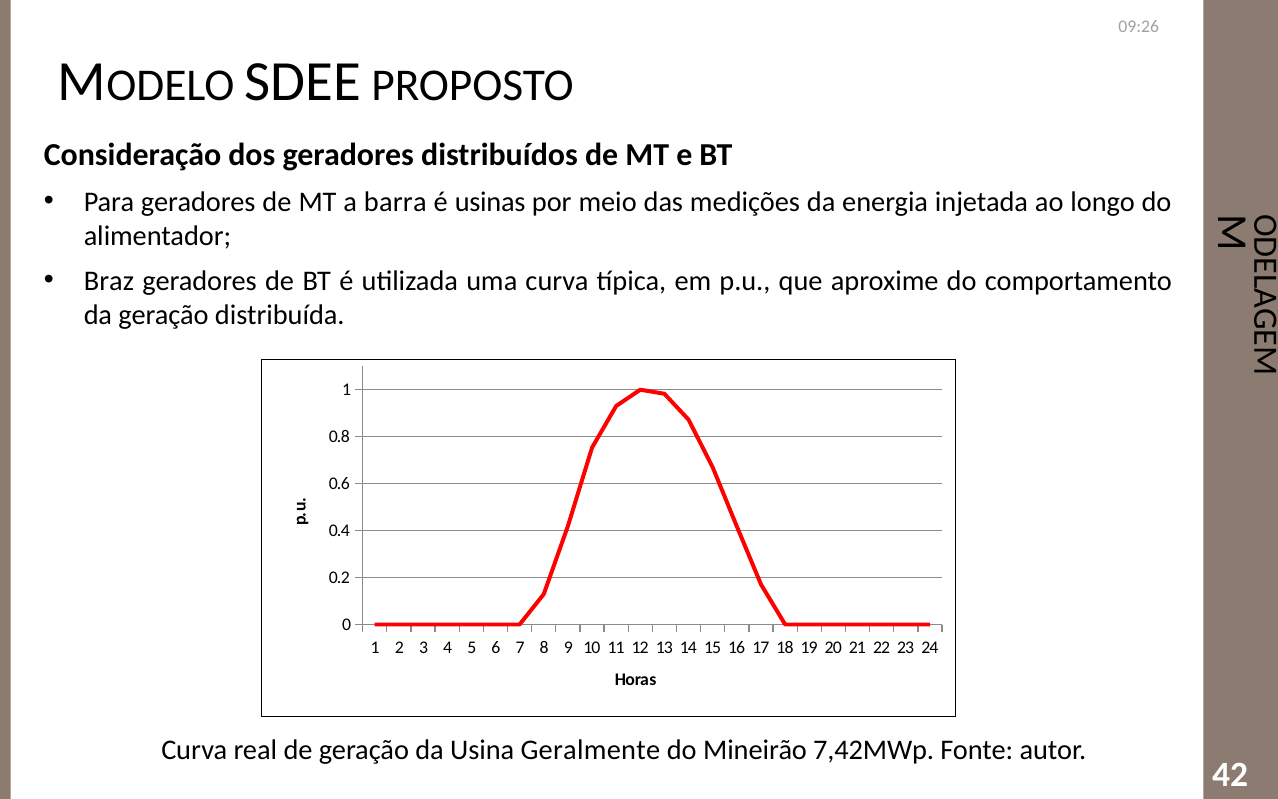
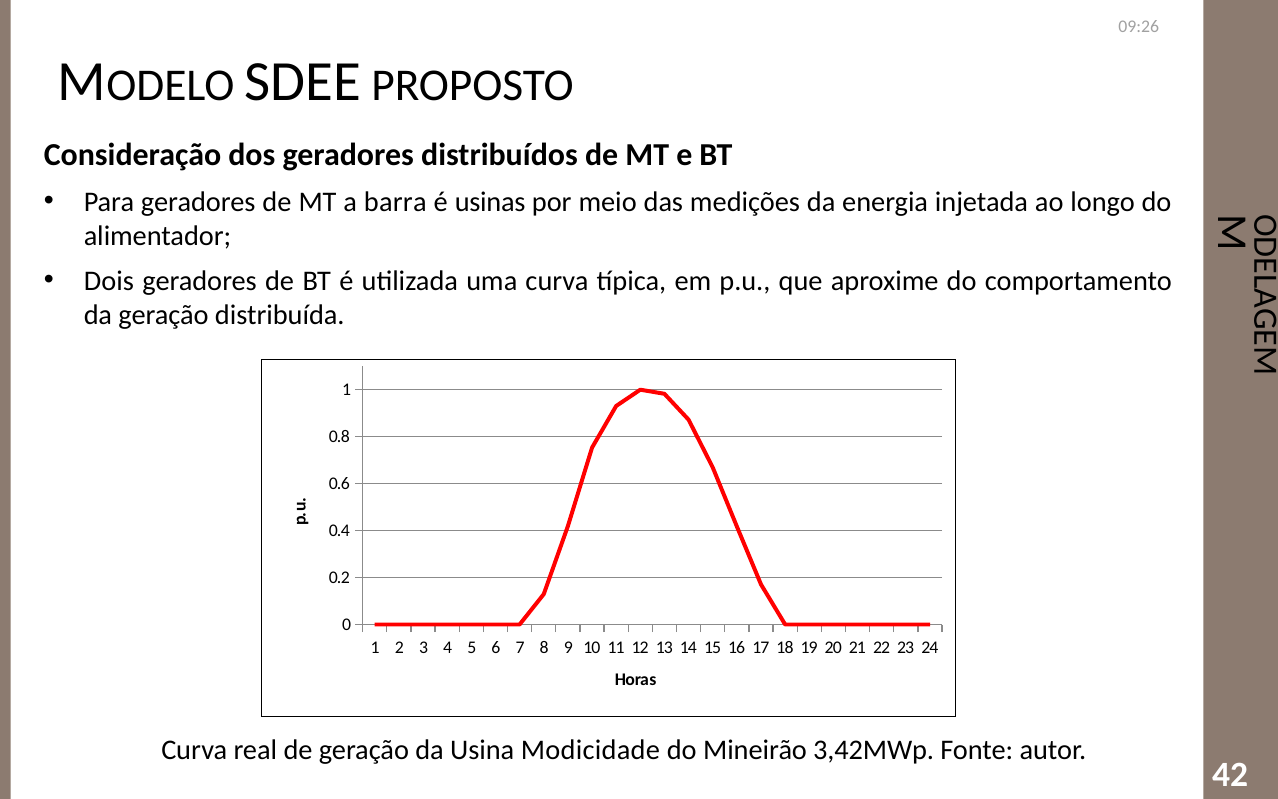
Braz: Braz -> Dois
Geralmente: Geralmente -> Modicidade
7,42MWp: 7,42MWp -> 3,42MWp
